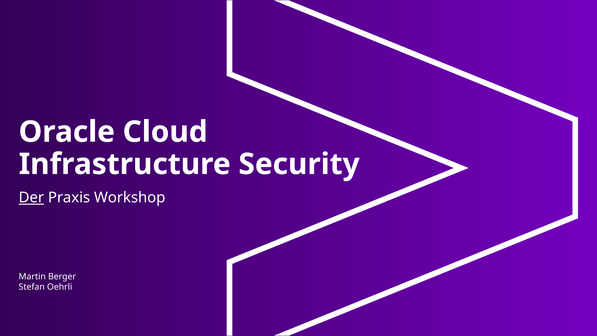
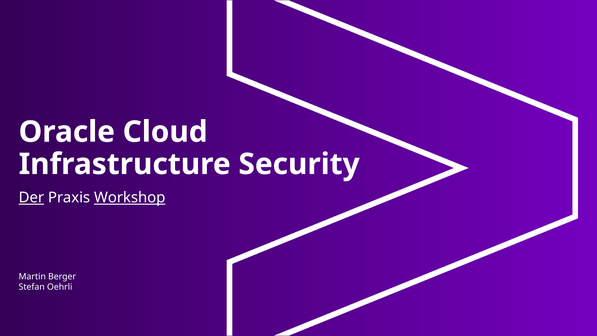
Workshop underline: none -> present
